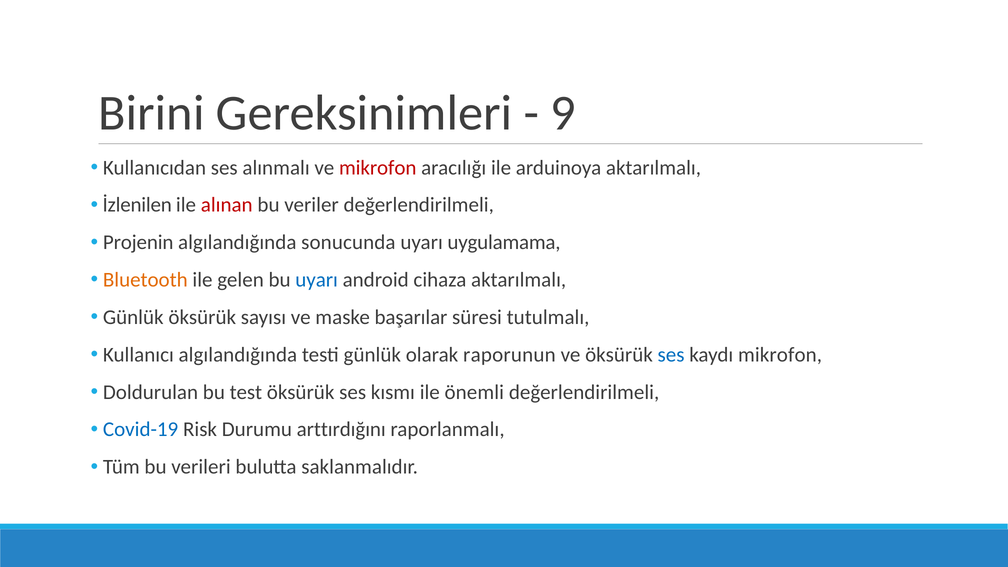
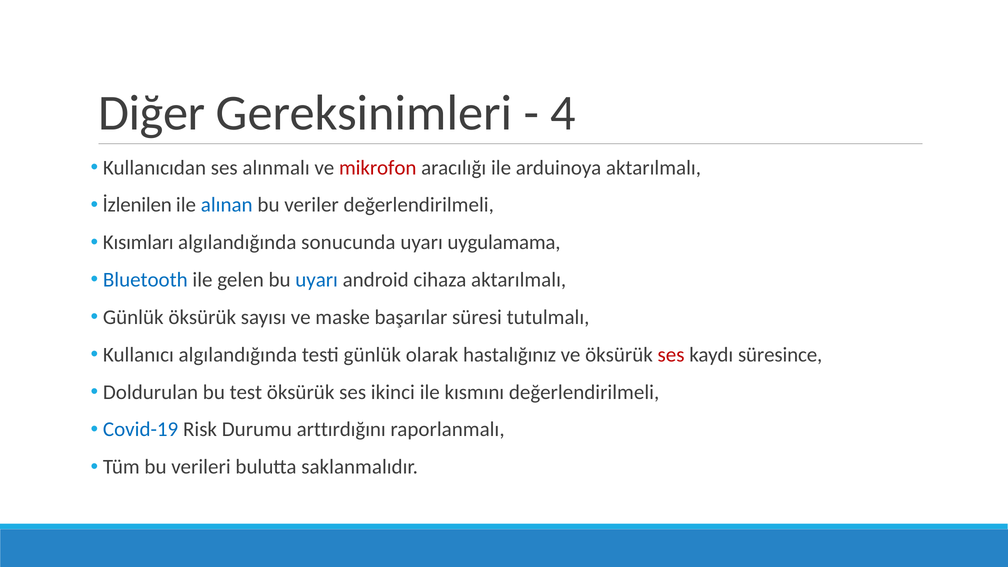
Birini: Birini -> Diğer
9: 9 -> 4
alınan colour: red -> blue
Projenin: Projenin -> Kısımları
Bluetooth colour: orange -> blue
raporunun: raporunun -> hastalığınız
ses at (671, 355) colour: blue -> red
kaydı mikrofon: mikrofon -> süresince
kısmı: kısmı -> ikinci
önemli: önemli -> kısmını
